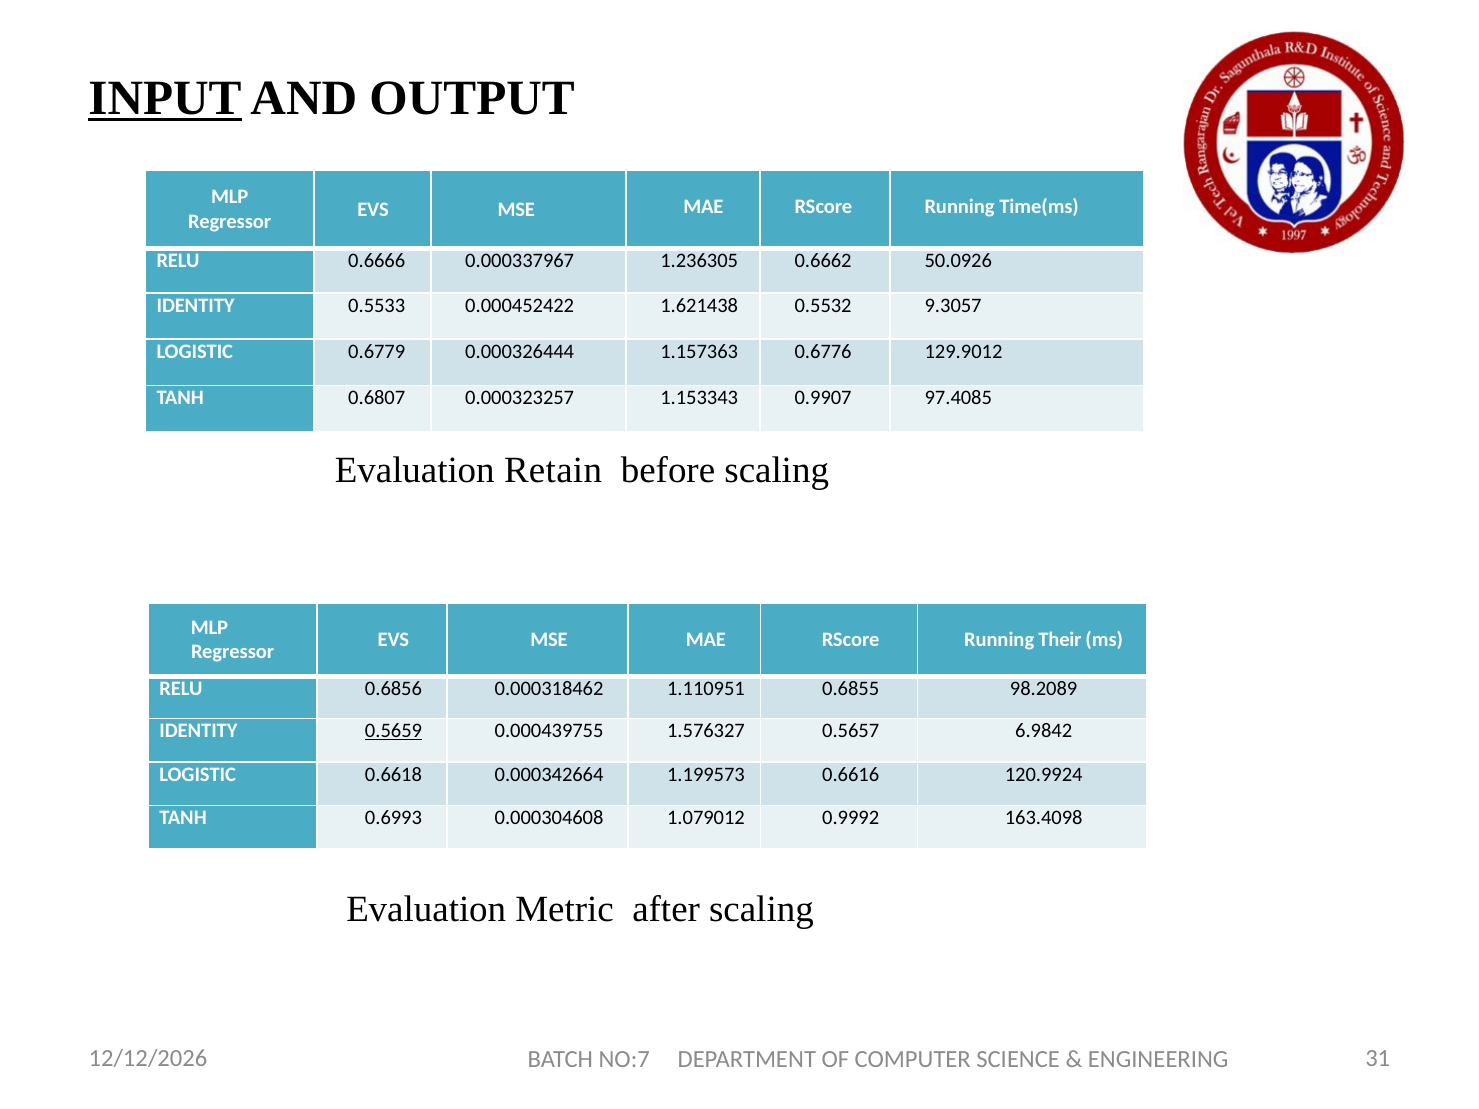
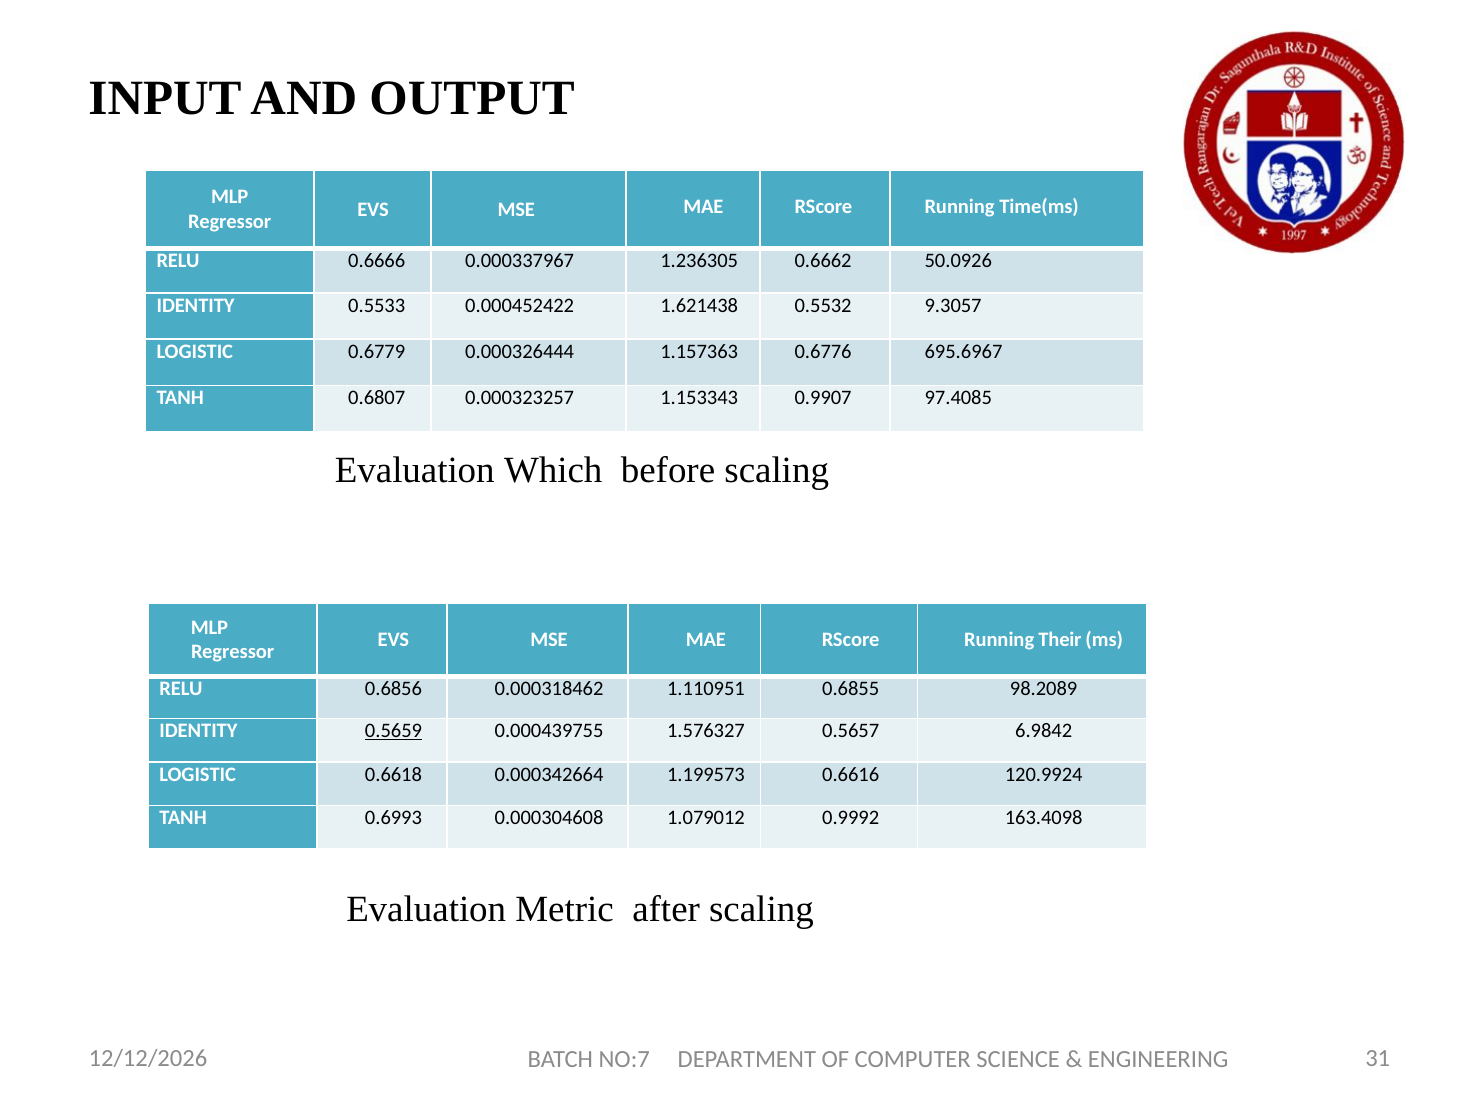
INPUT underline: present -> none
129.9012: 129.9012 -> 695.6967
Retain: Retain -> Which
